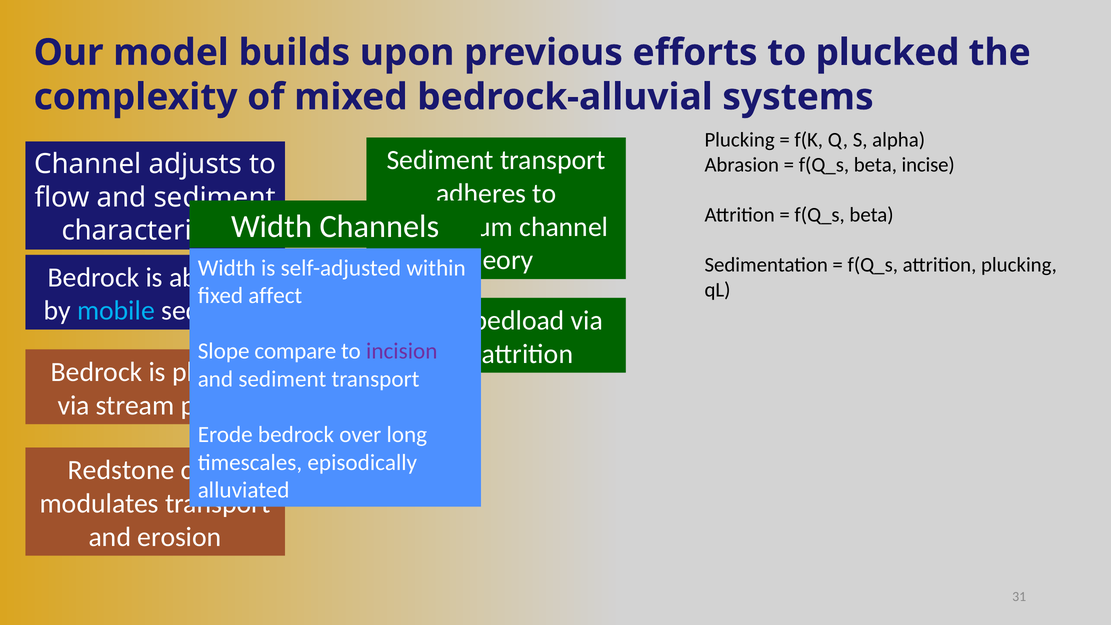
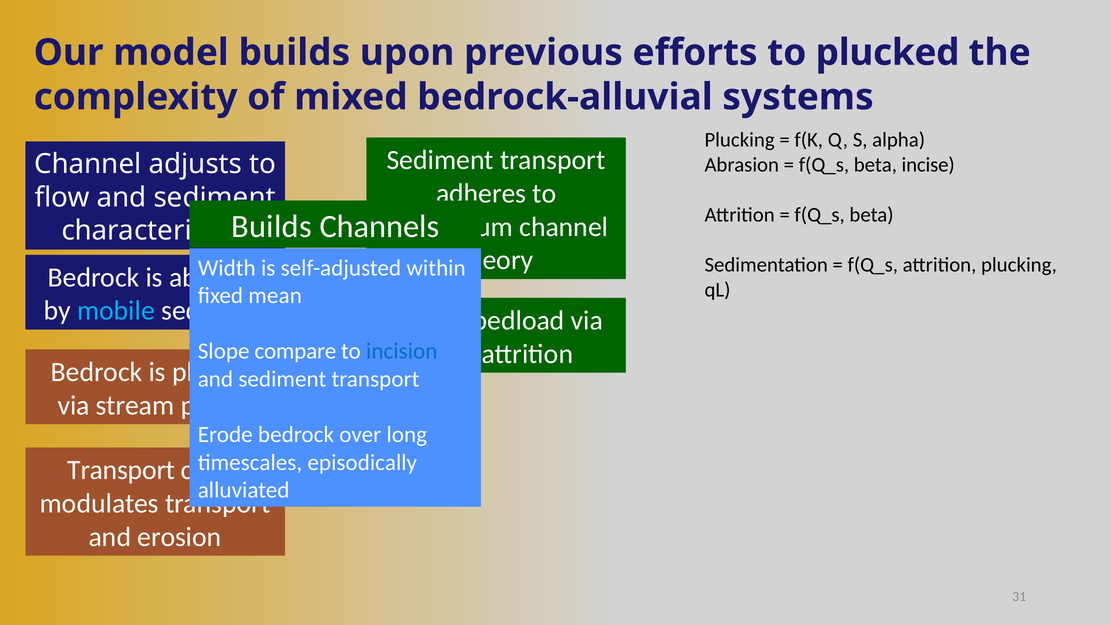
Width at (272, 226): Width -> Builds
affect: affect -> mean
incision colour: purple -> blue
Redstone at (121, 470): Redstone -> Transport
